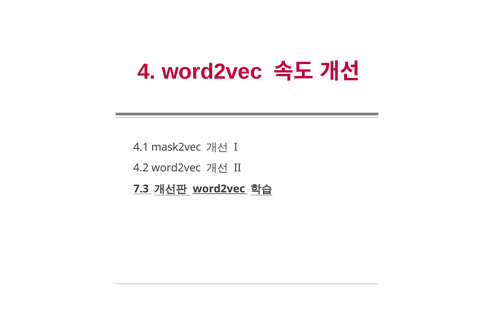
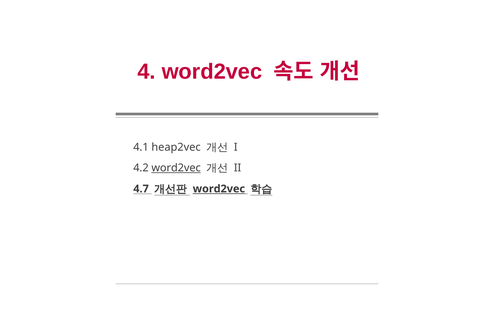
mask2vec: mask2vec -> heap2vec
word2vec at (176, 168) underline: none -> present
7.3: 7.3 -> 4.7
